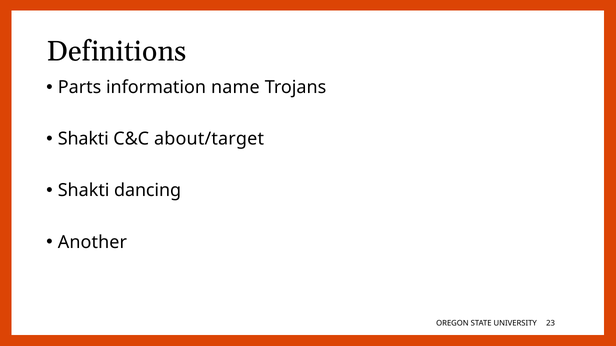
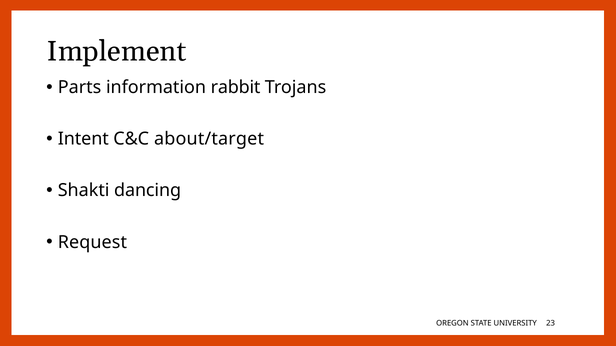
Definitions: Definitions -> Implement
name: name -> rabbit
Shakti at (83, 139): Shakti -> Intent
Another: Another -> Request
